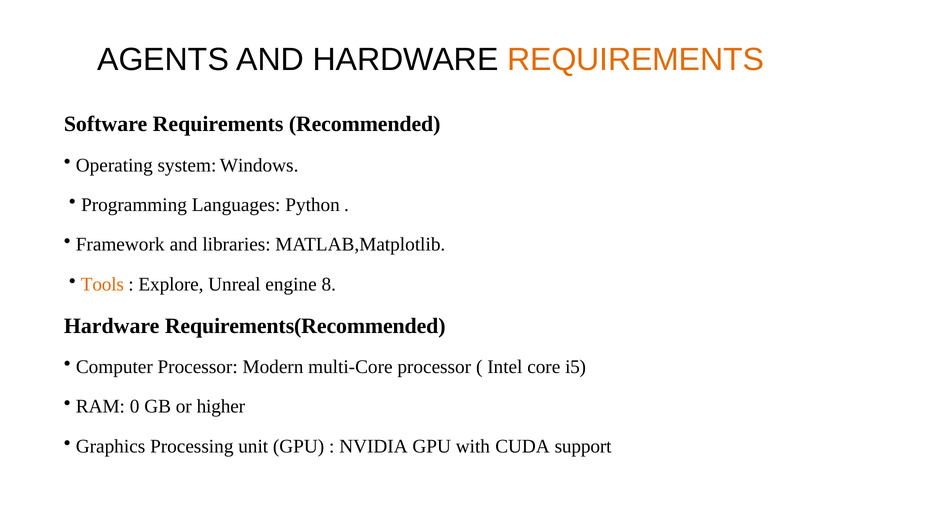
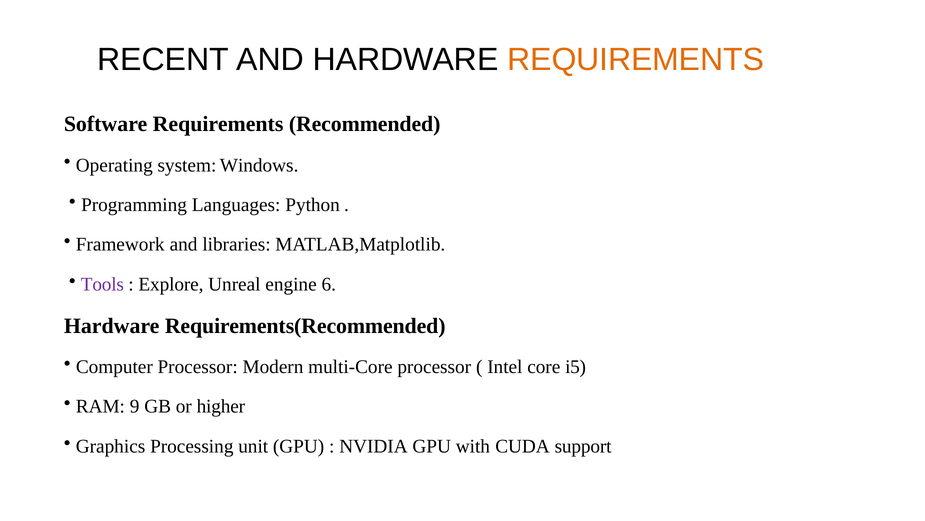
AGENTS: AGENTS -> RECENT
Tools colour: orange -> purple
8: 8 -> 6
0: 0 -> 9
